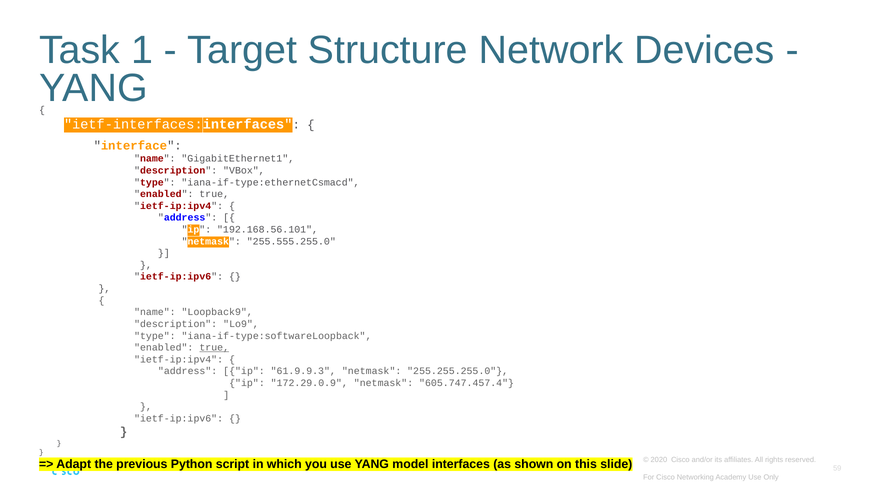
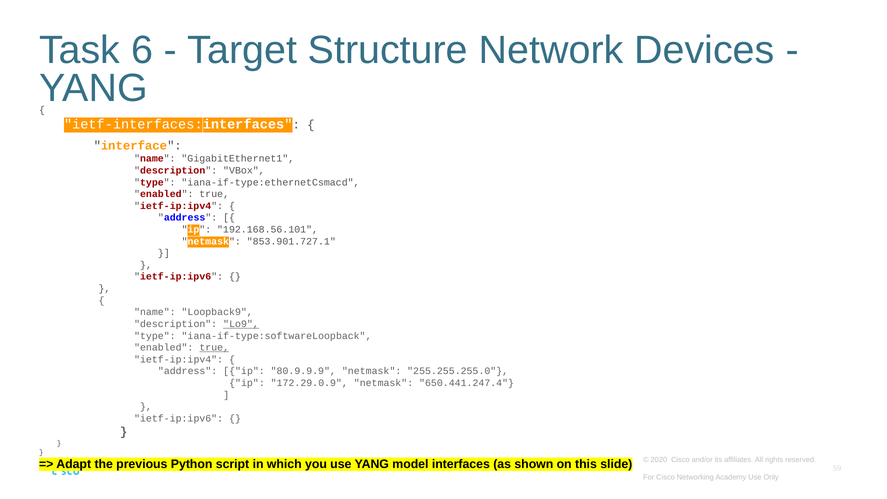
1: 1 -> 6
255.555.255.0: 255.555.255.0 -> 853.901.727.1
Lo9 underline: none -> present
61.9.9.3: 61.9.9.3 -> 80.9.9.9
605.747.457.4: 605.747.457.4 -> 650.441.247.4
